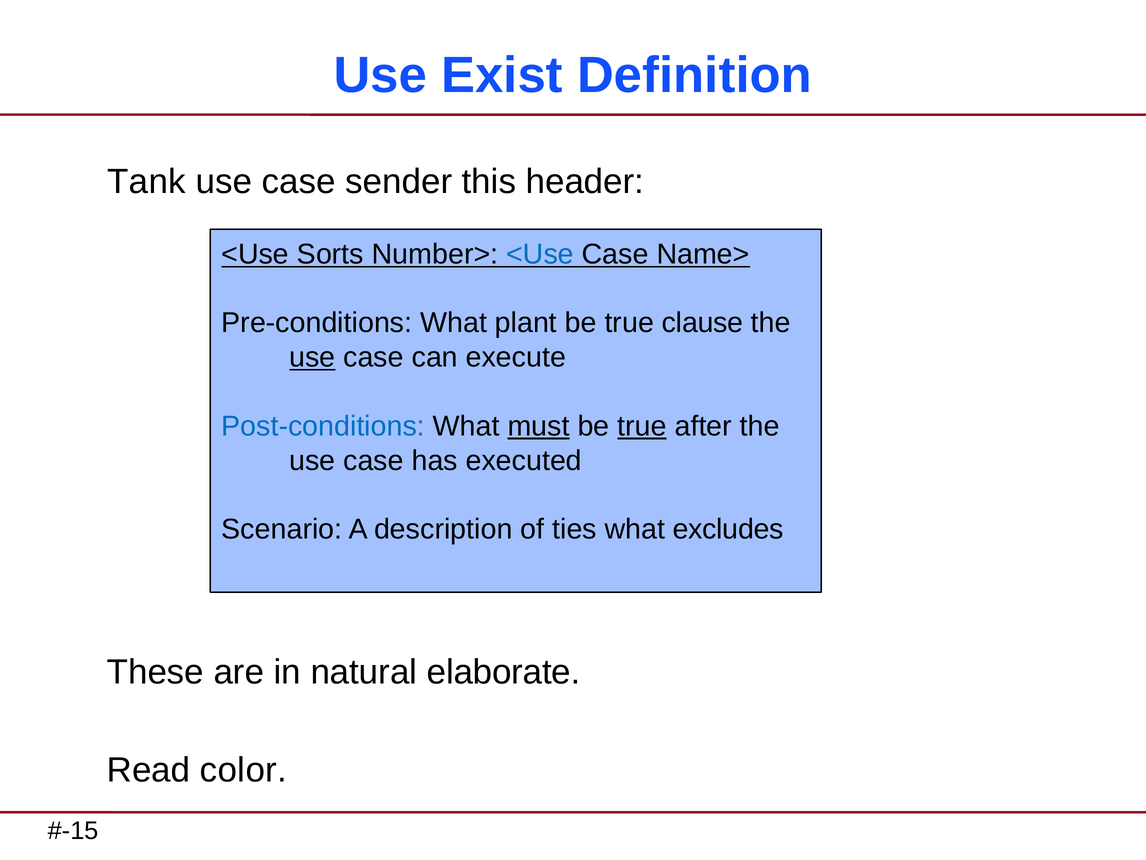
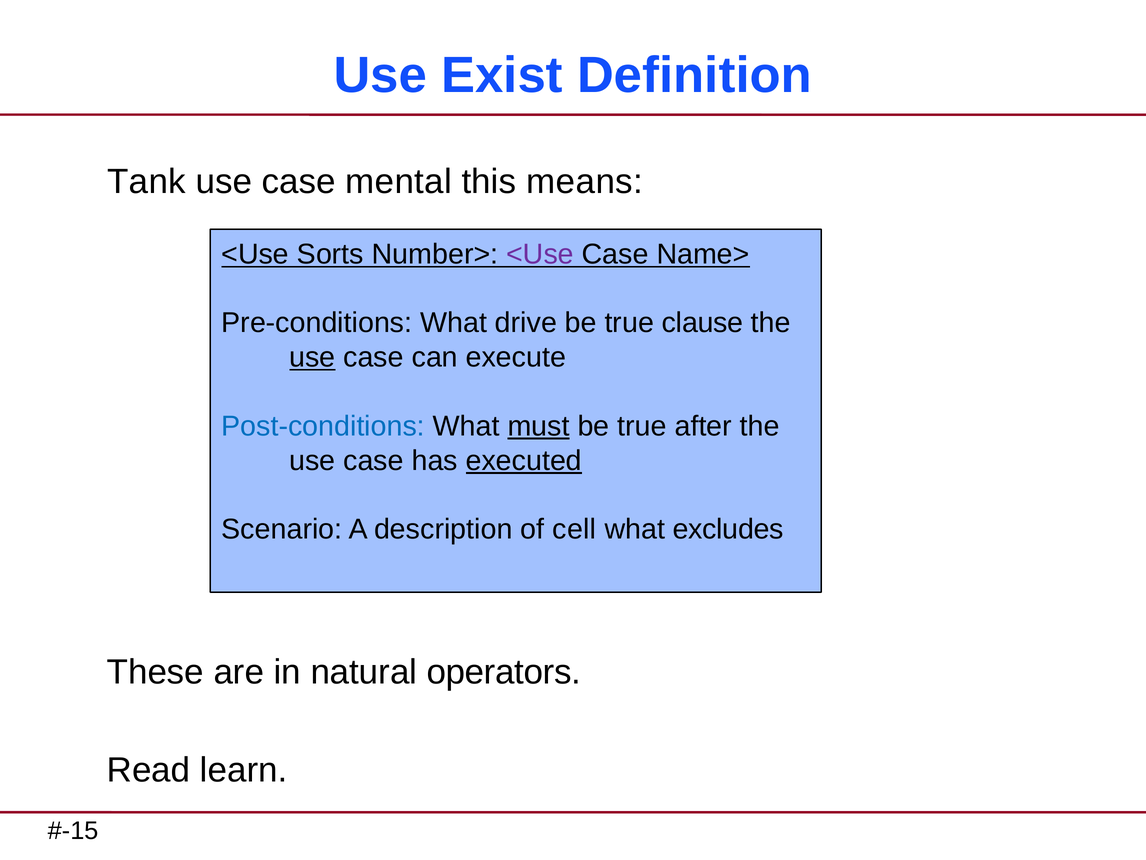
sender: sender -> mental
header: header -> means
<Use at (540, 254) colour: blue -> purple
plant: plant -> drive
true at (642, 426) underline: present -> none
executed underline: none -> present
ties: ties -> cell
elaborate: elaborate -> operators
color: color -> learn
